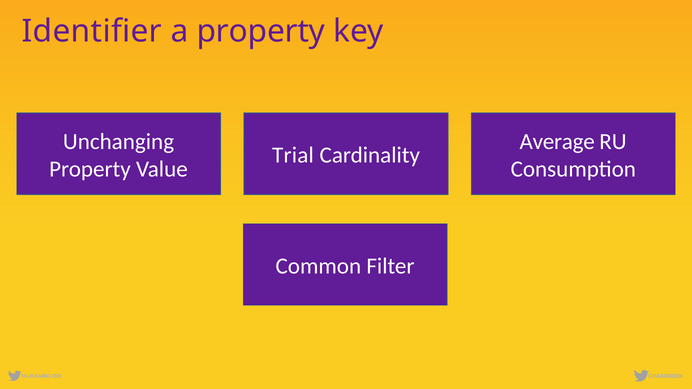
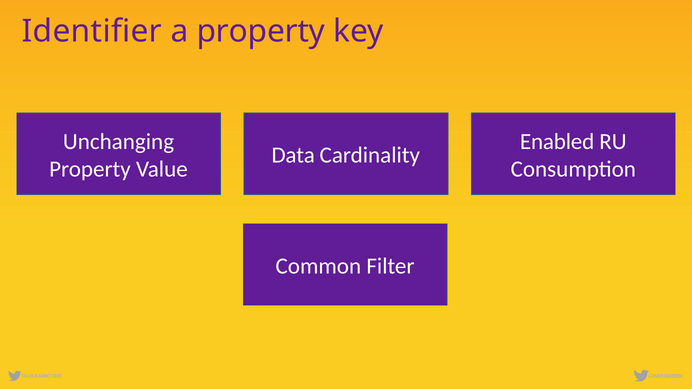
Average: Average -> Enabled
Trial: Trial -> Data
